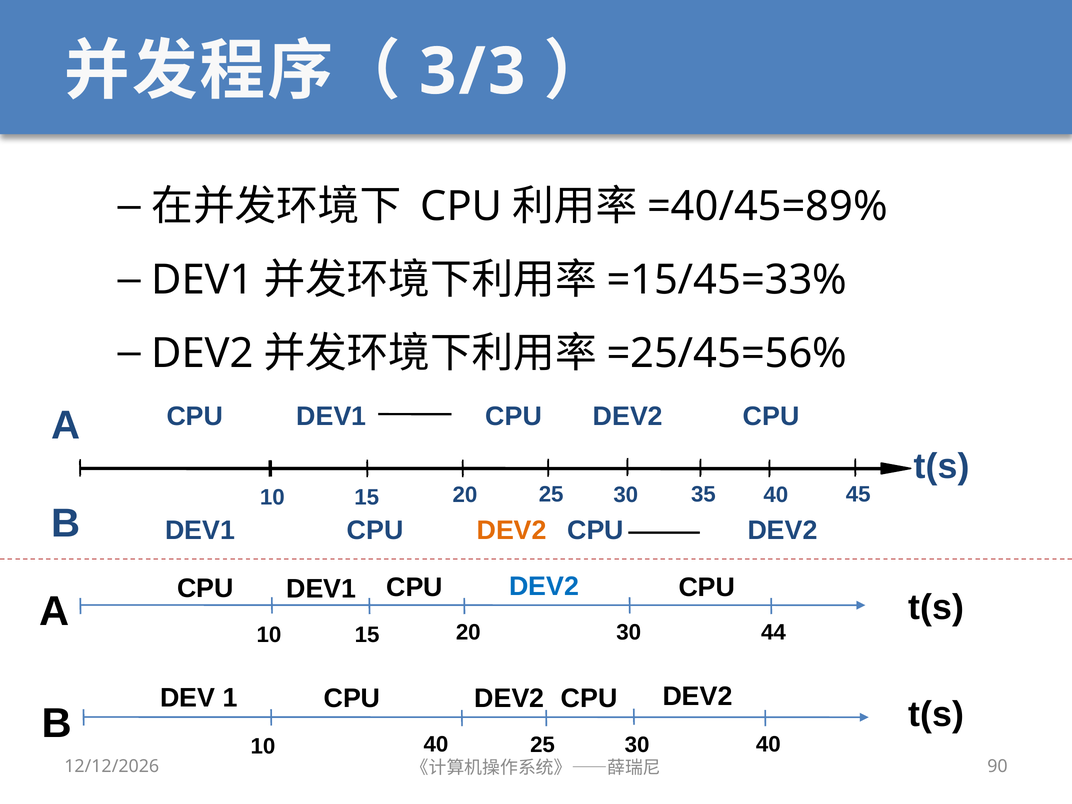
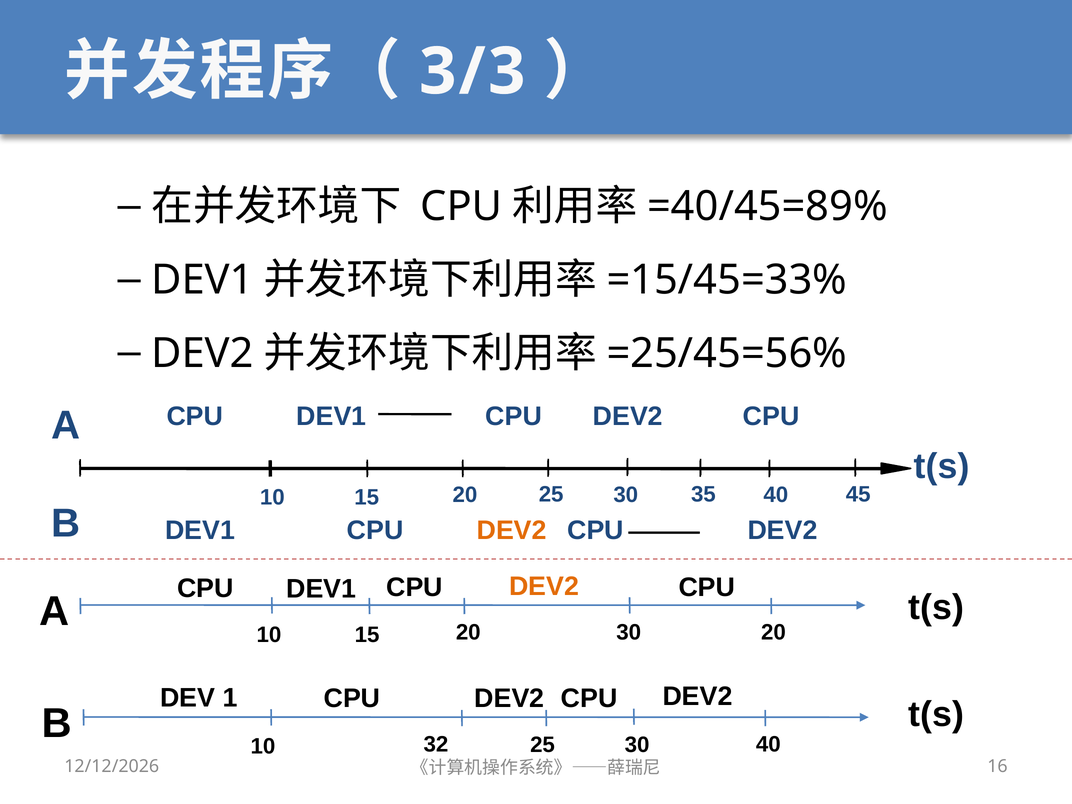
DEV2 at (544, 586) colour: blue -> orange
30 44: 44 -> 20
10 40: 40 -> 32
90: 90 -> 16
